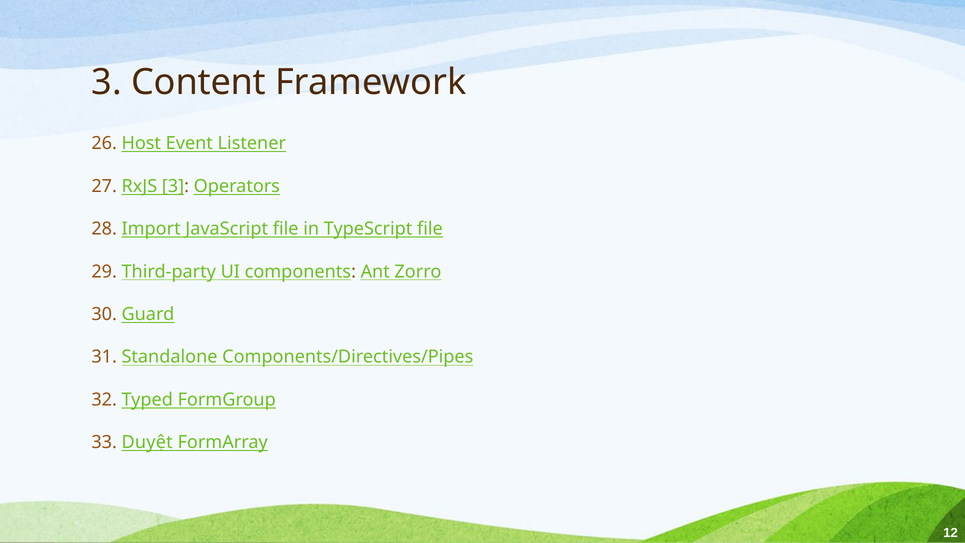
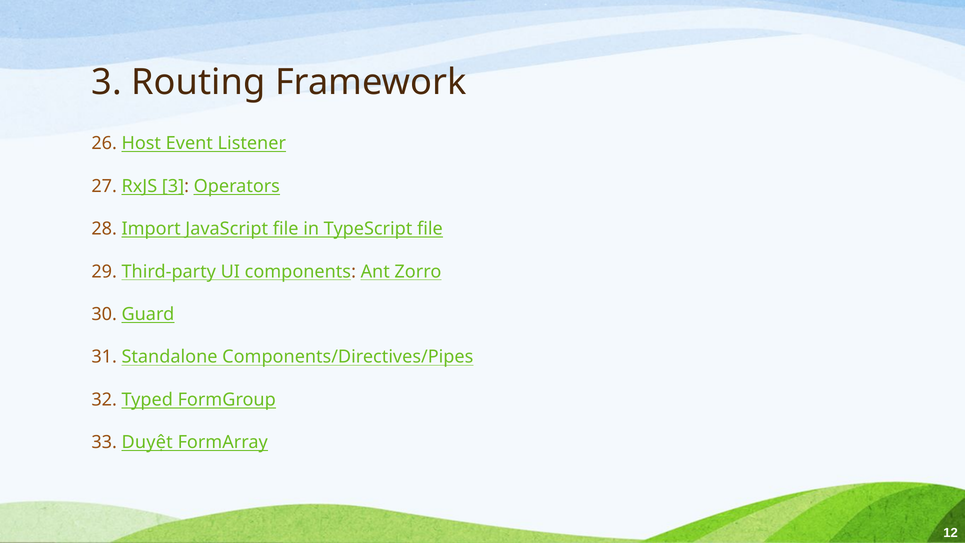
Content: Content -> Routing
